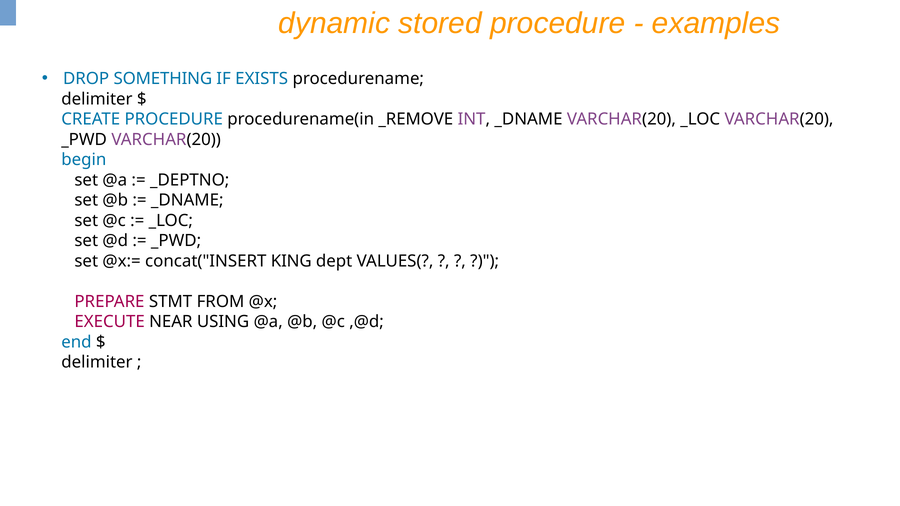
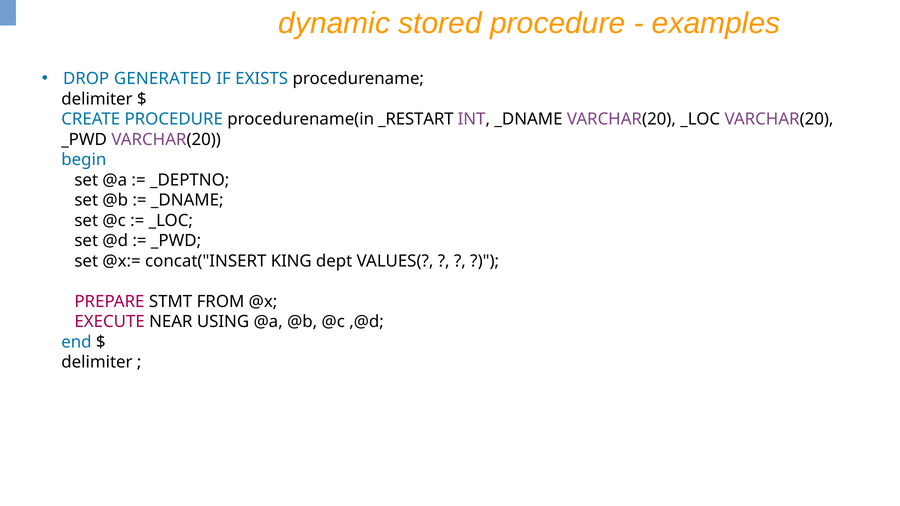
SOMETHING: SOMETHING -> GENERATED
_REMOVE: _REMOVE -> _RESTART
